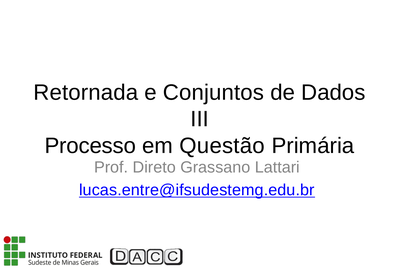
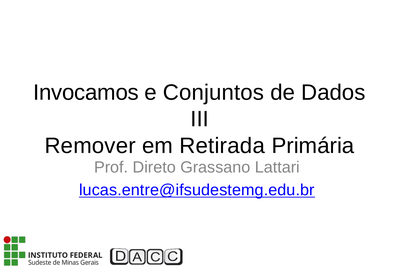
Retornada: Retornada -> Invocamos
Processo: Processo -> Remover
Questão: Questão -> Retirada
